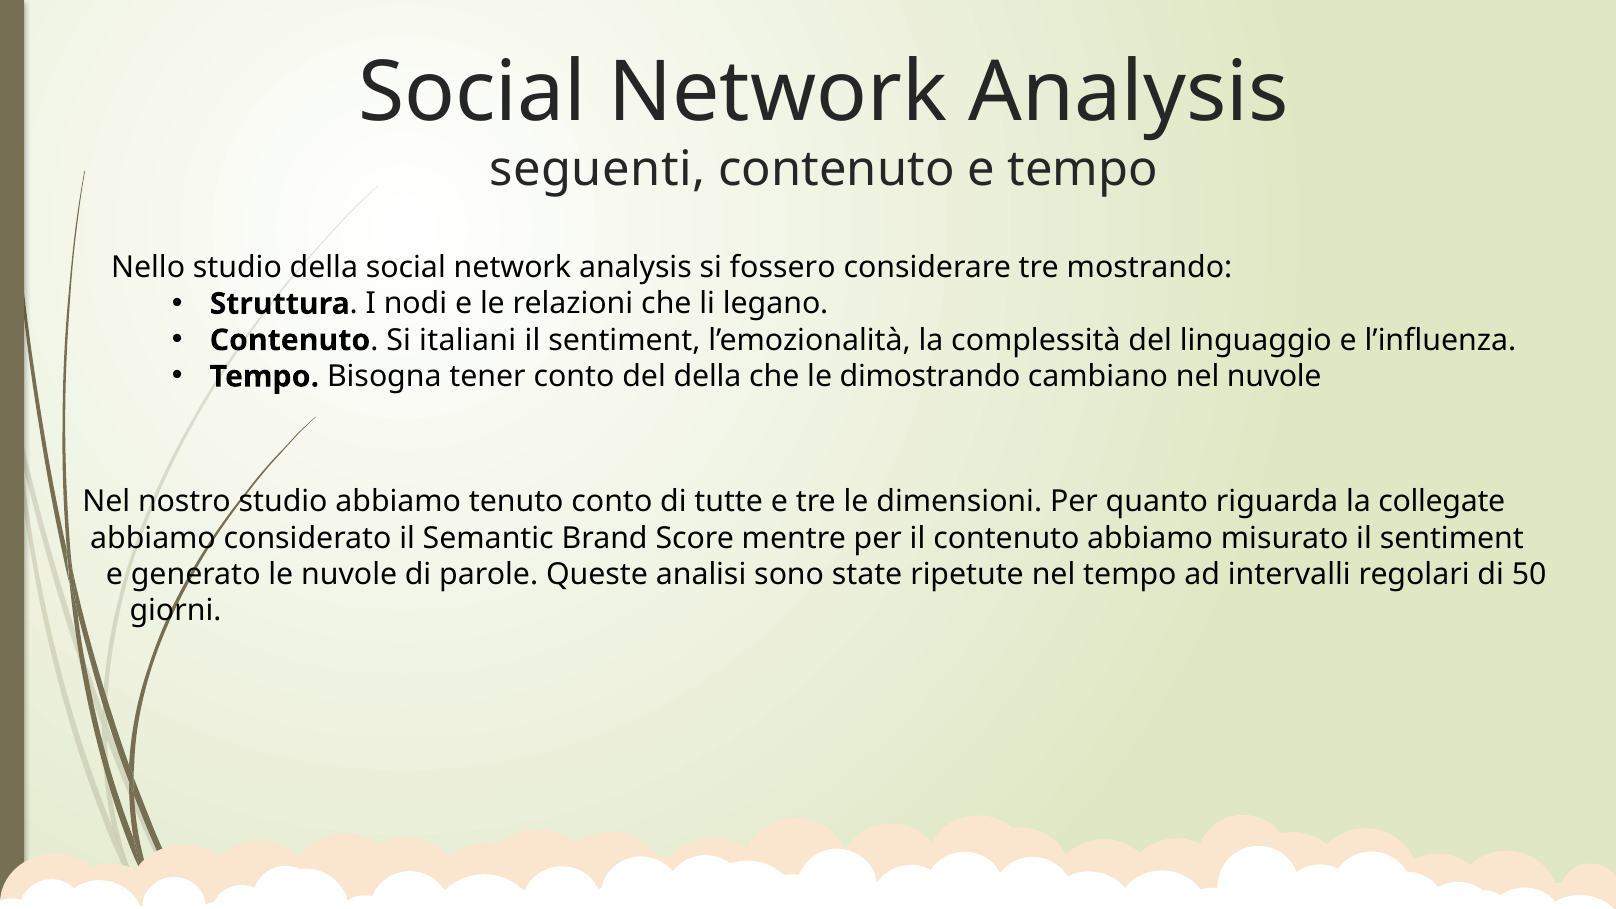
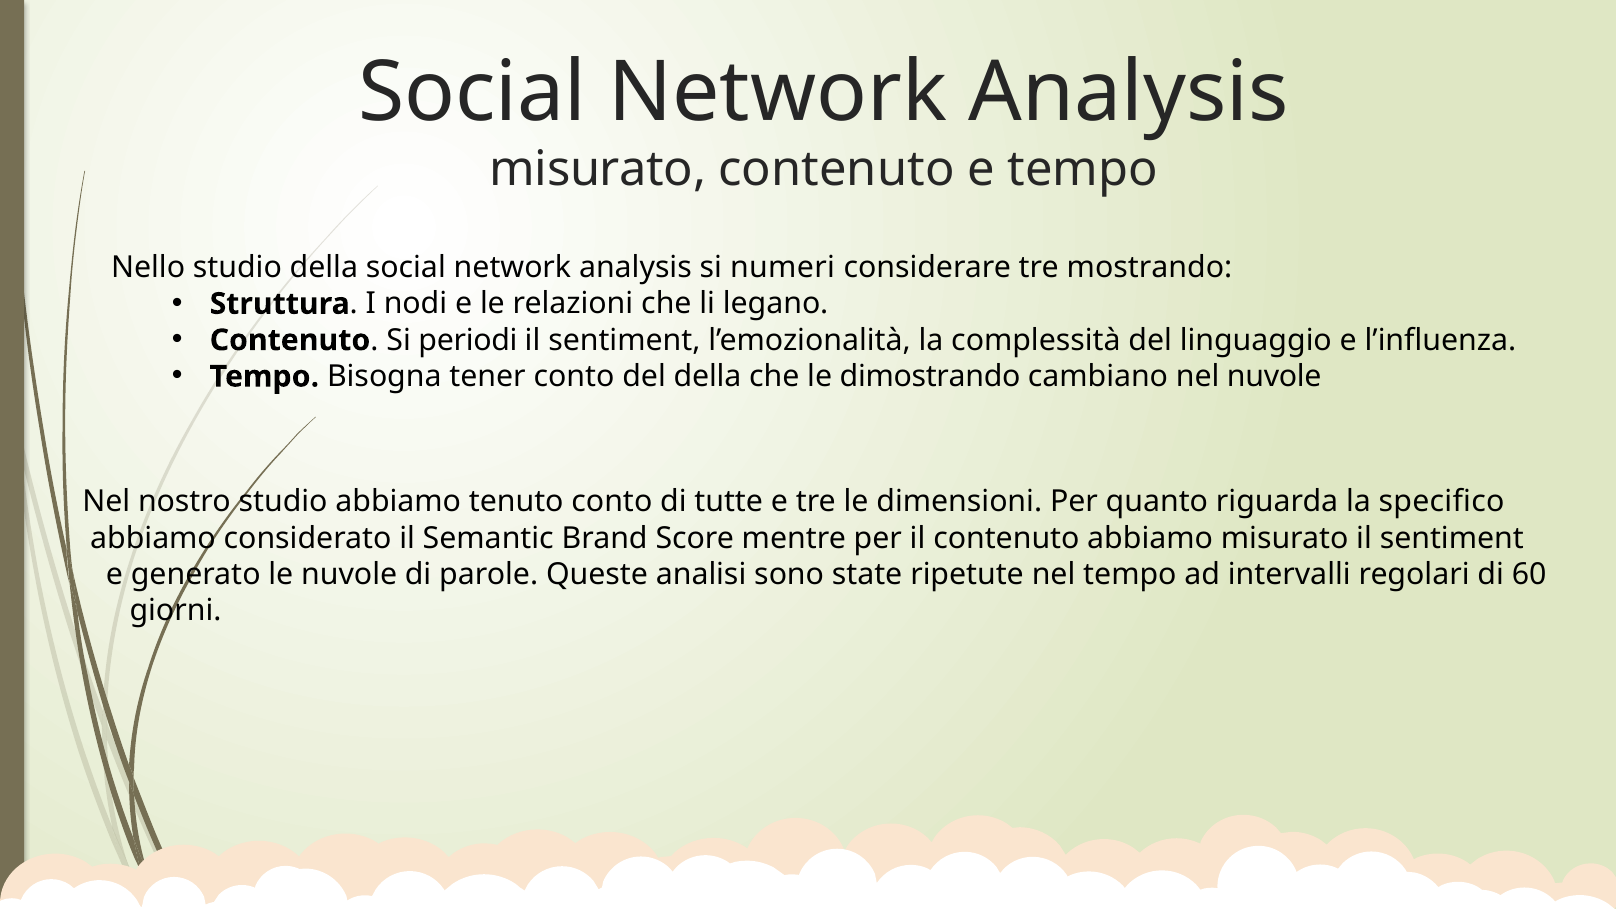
seguenti at (597, 170): seguenti -> misurato
fossero: fossero -> numeri
italiani: italiani -> periodi
collegate: collegate -> specifico
50: 50 -> 60
